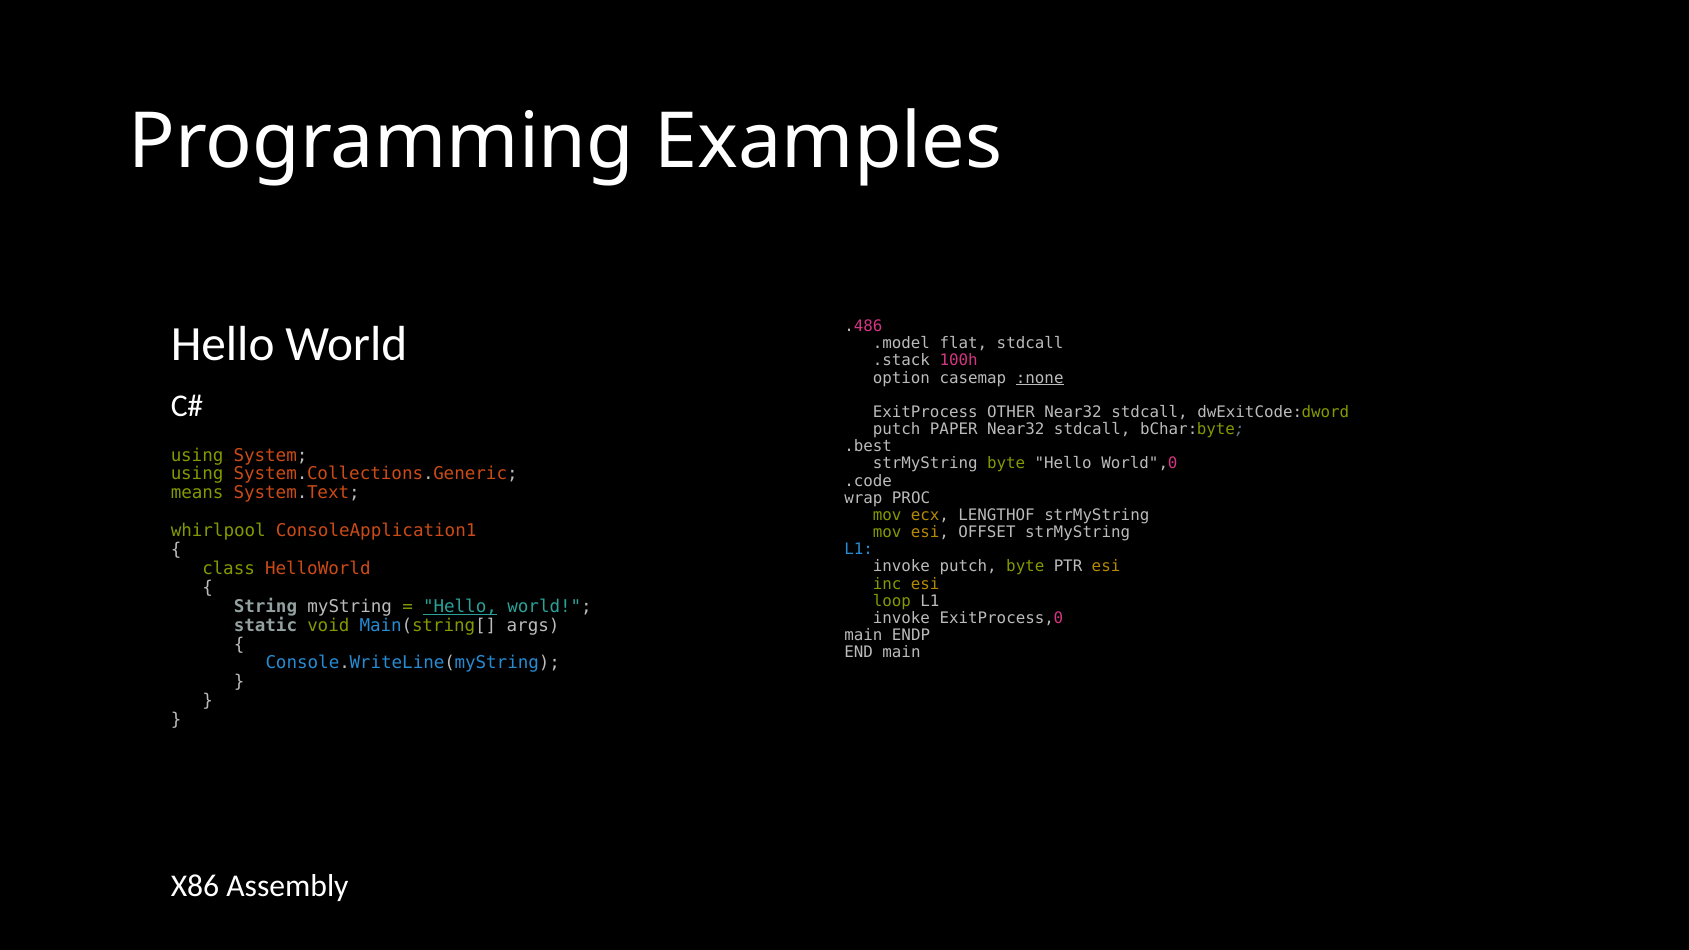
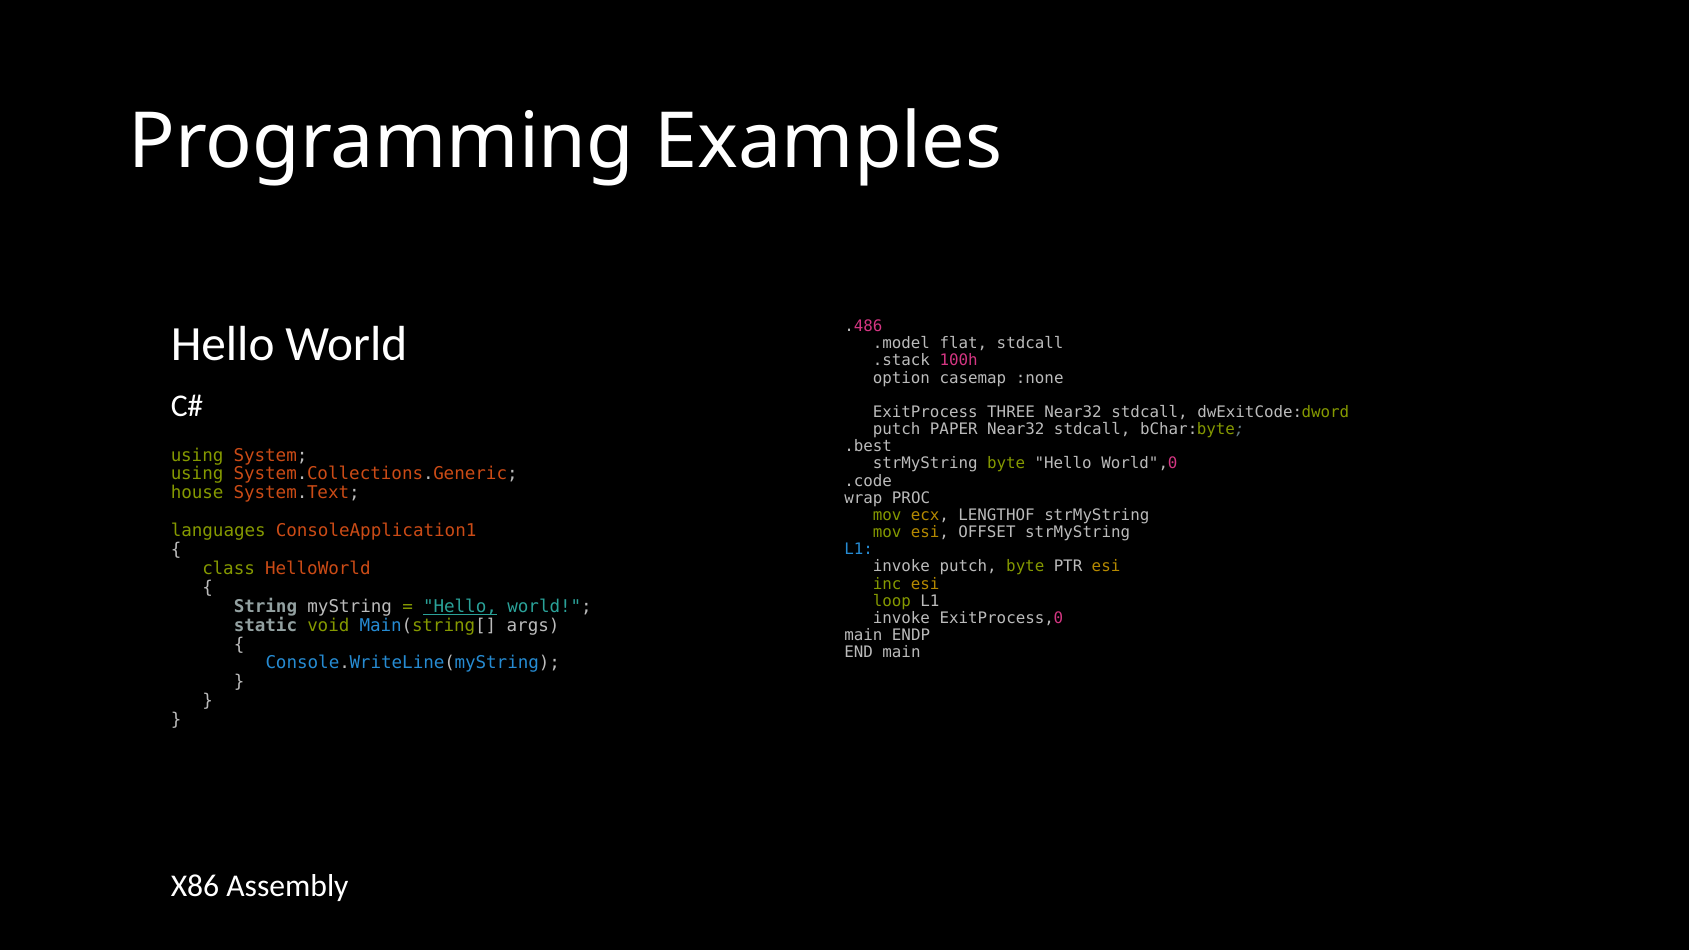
:none underline: present -> none
OTHER: OTHER -> THREE
means: means -> house
whirlpool: whirlpool -> languages
